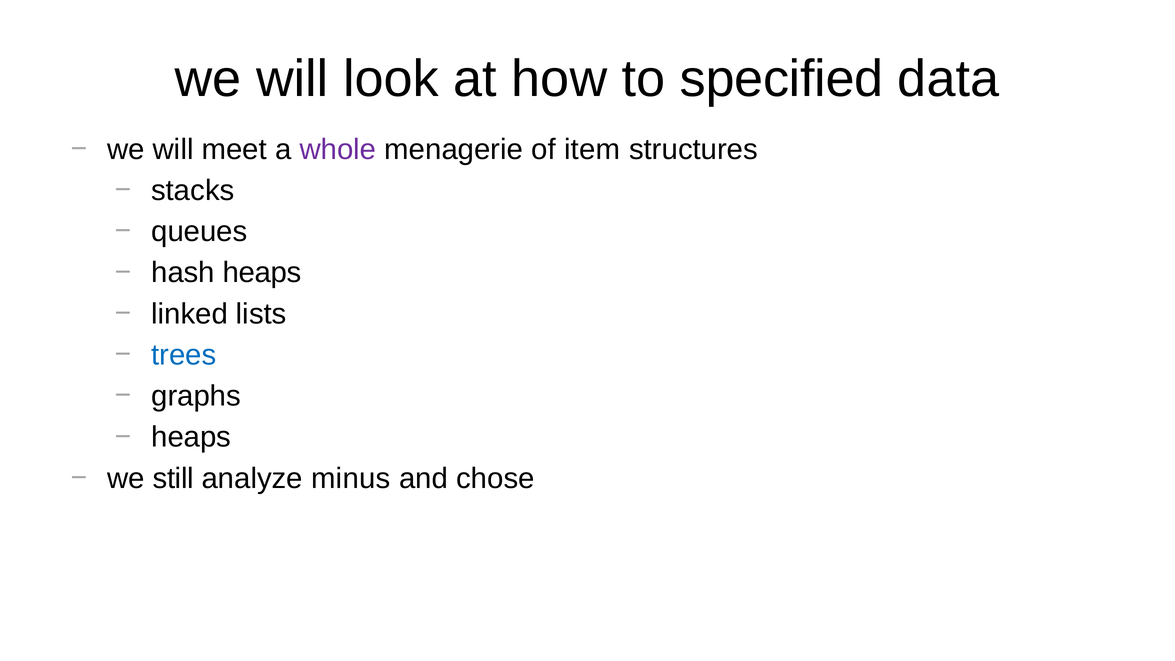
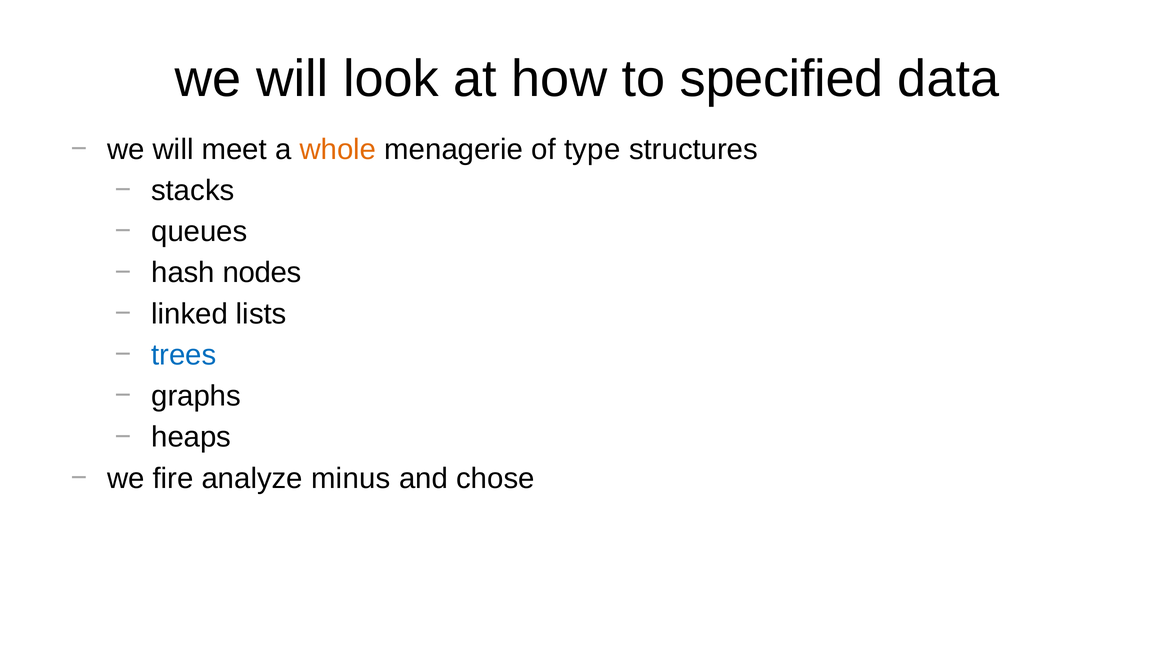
whole colour: purple -> orange
item: item -> type
hash heaps: heaps -> nodes
still: still -> fire
